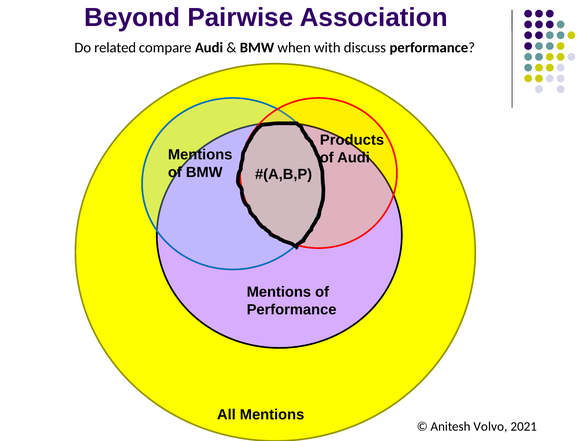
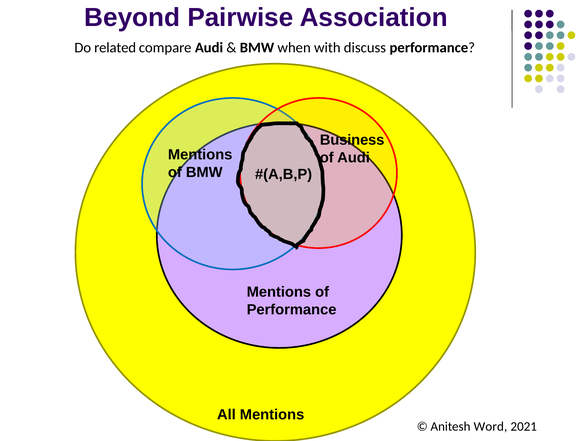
Products: Products -> Business
Volvo: Volvo -> Word
